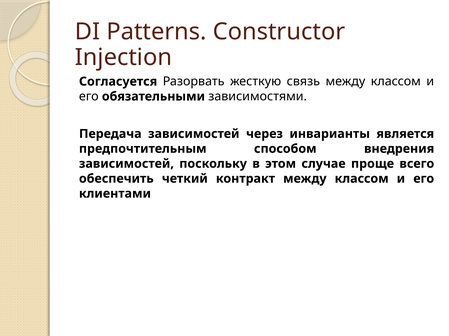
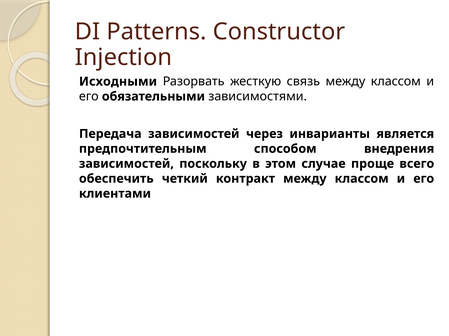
Согласуется: Согласуется -> Исходными
